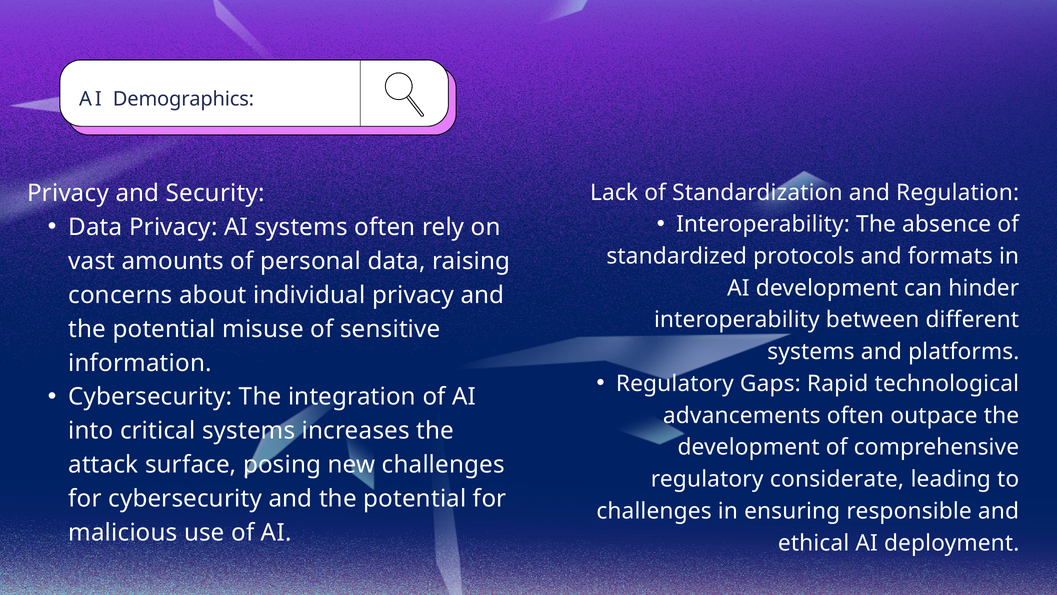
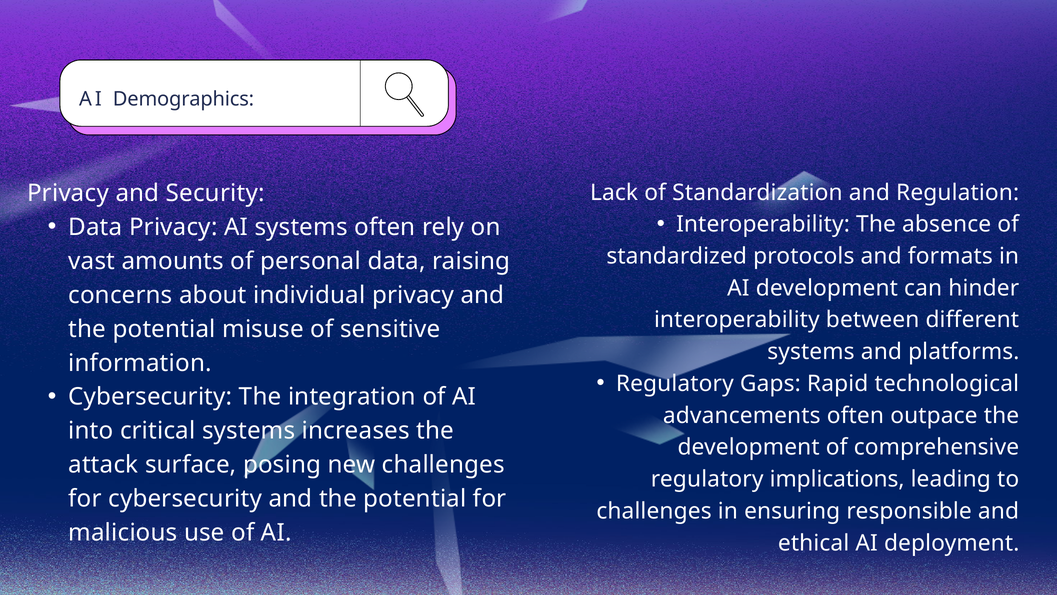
considerate: considerate -> implications
